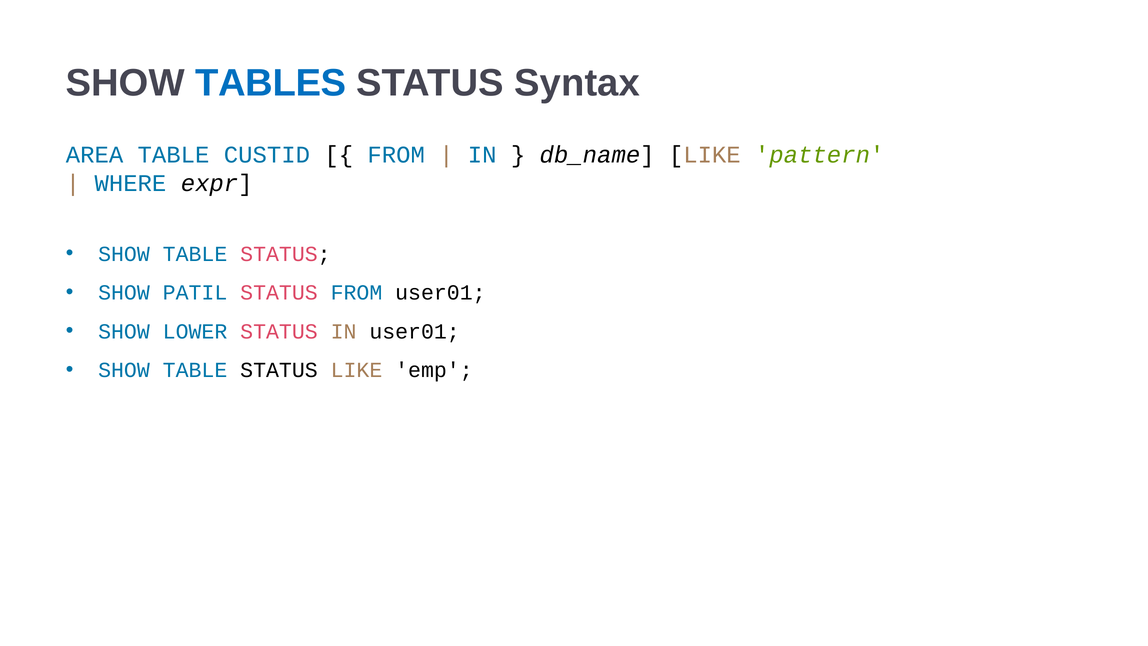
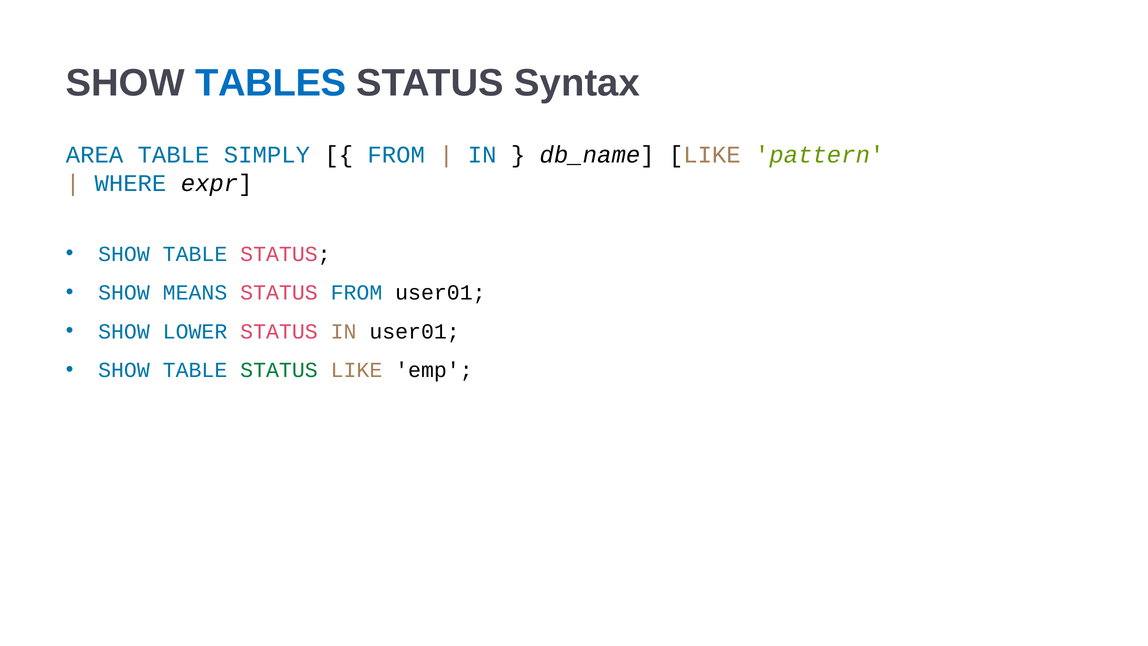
CUSTID: CUSTID -> SIMPLY
PATIL: PATIL -> MEANS
STATUS at (279, 370) colour: black -> green
